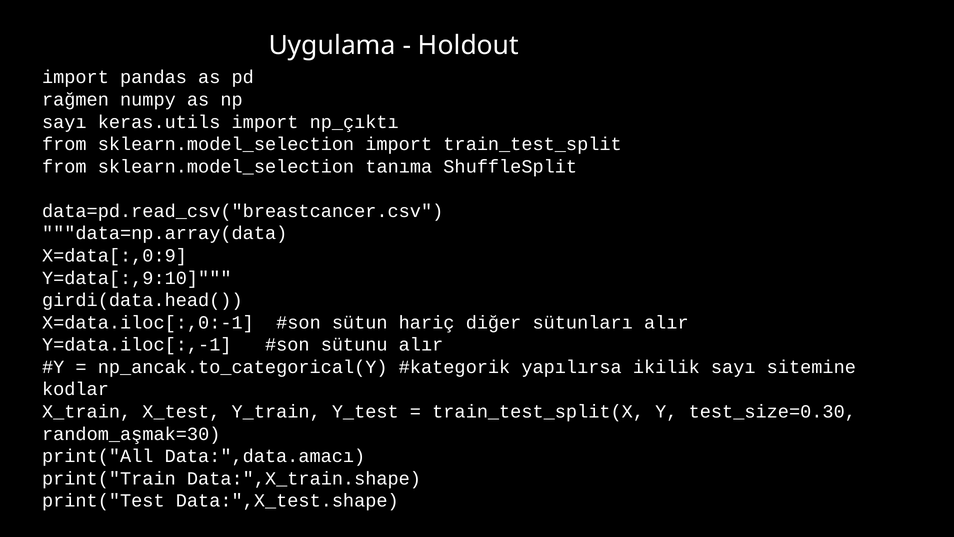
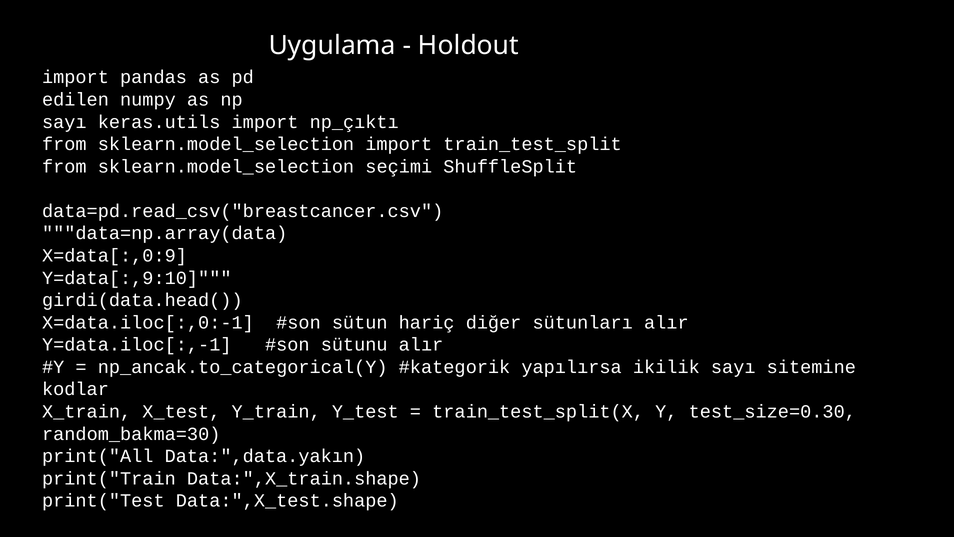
rağmen: rağmen -> edilen
tanıma: tanıma -> seçimi
random_aşmak=30: random_aşmak=30 -> random_bakma=30
Data:",data.amacı: Data:",data.amacı -> Data:",data.yakın
